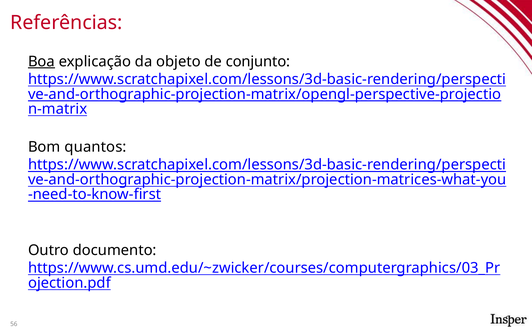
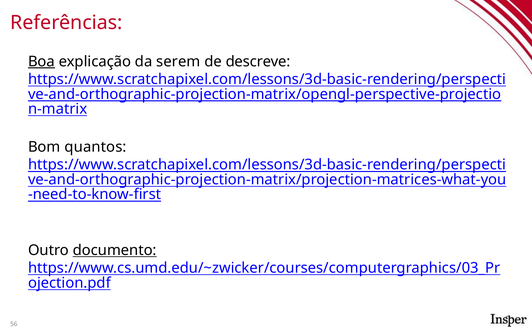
objeto: objeto -> serem
conjunto: conjunto -> descreve
documento underline: none -> present
